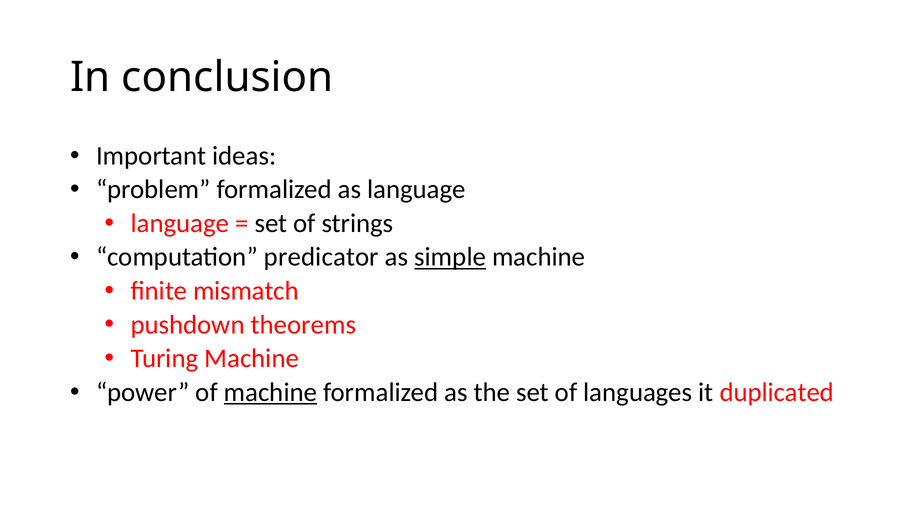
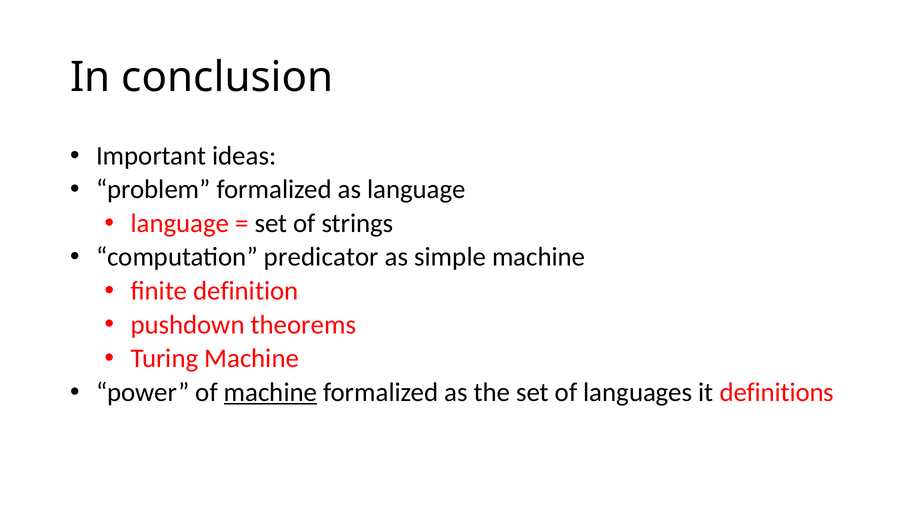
simple underline: present -> none
mismatch: mismatch -> definition
duplicated: duplicated -> definitions
